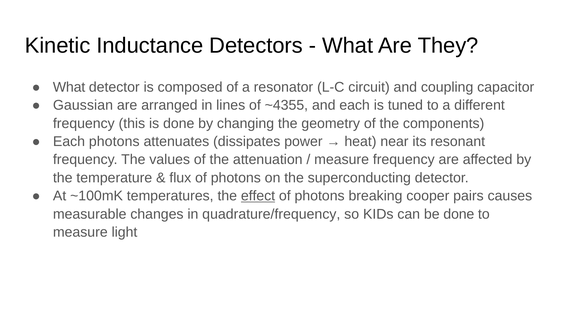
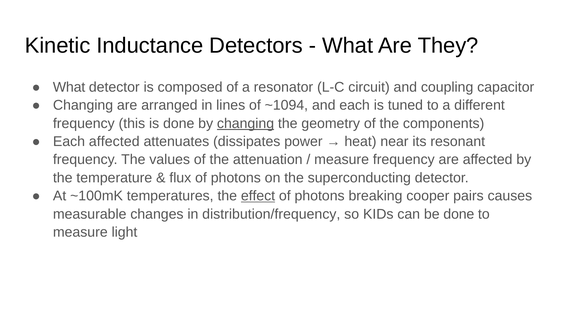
Gaussian at (83, 105): Gaussian -> Changing
~4355: ~4355 -> ~1094
changing at (246, 123) underline: none -> present
Each photons: photons -> affected
quadrature/frequency: quadrature/frequency -> distribution/frequency
